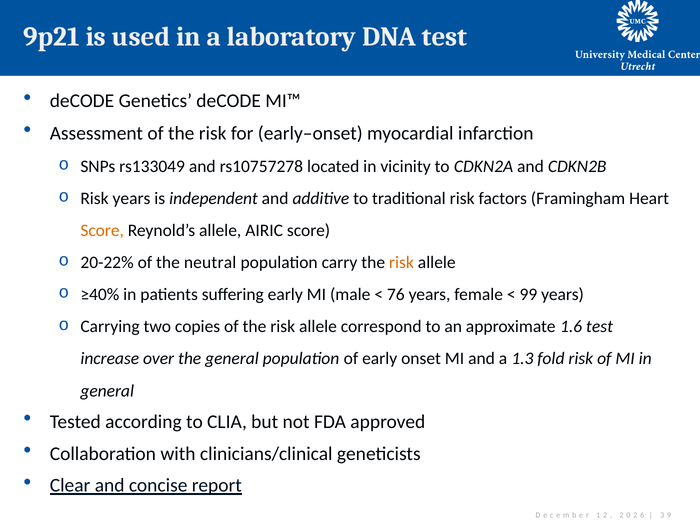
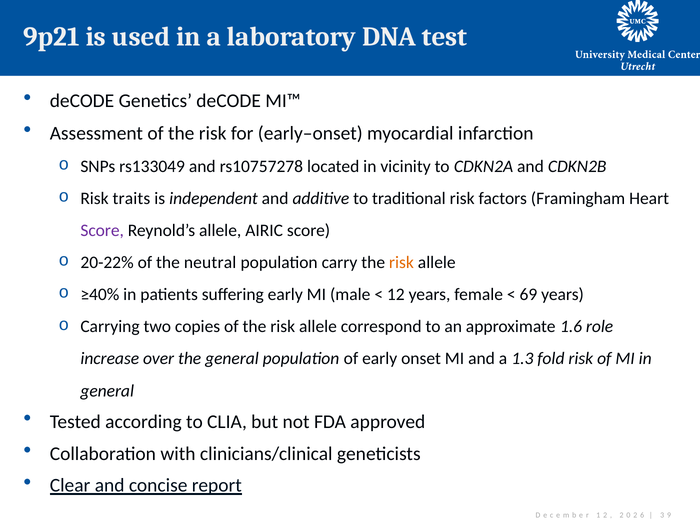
Risk years: years -> traits
Score at (102, 230) colour: orange -> purple
76: 76 -> 12
99: 99 -> 69
1.6 test: test -> role
